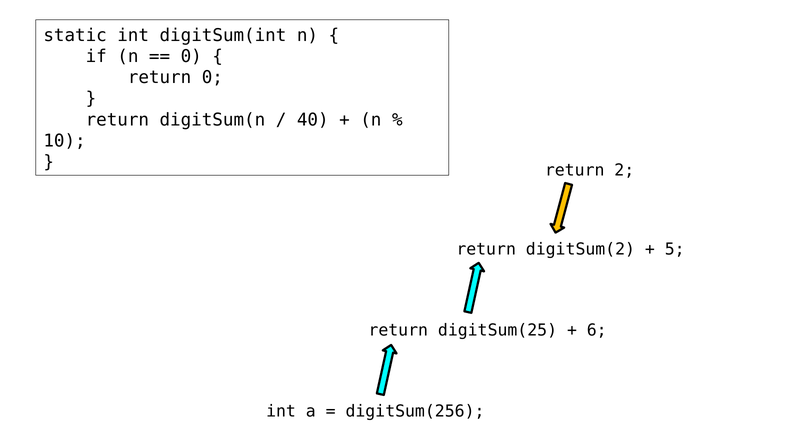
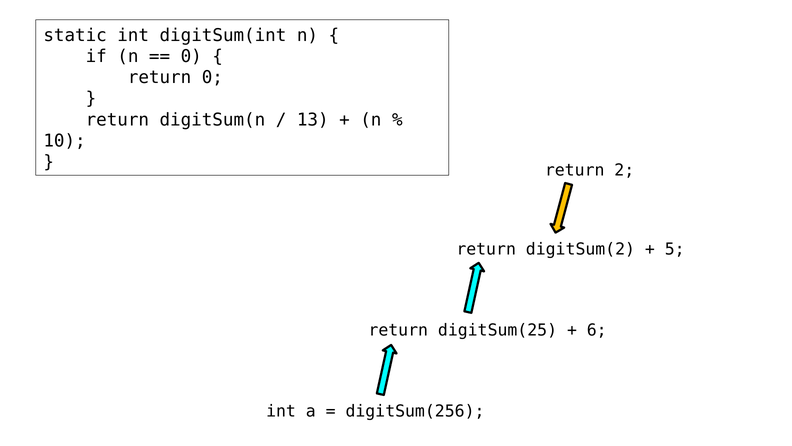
40: 40 -> 13
